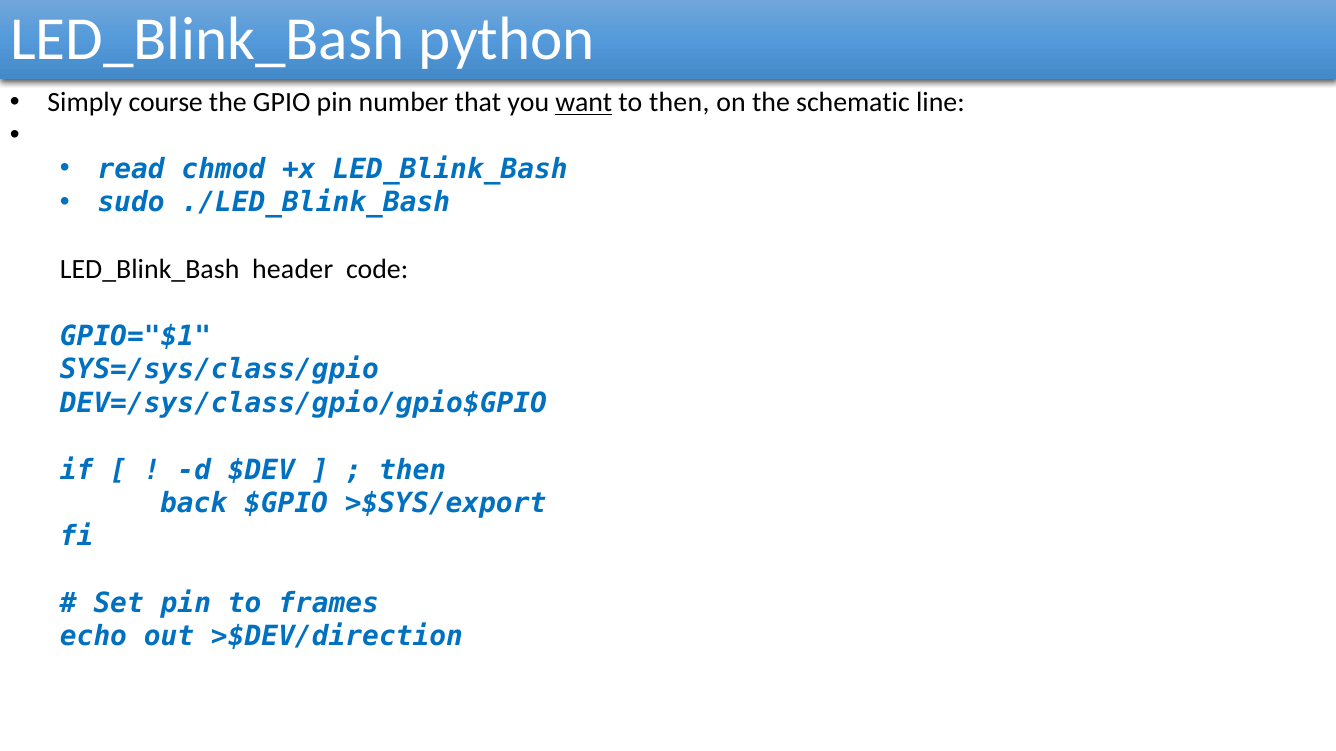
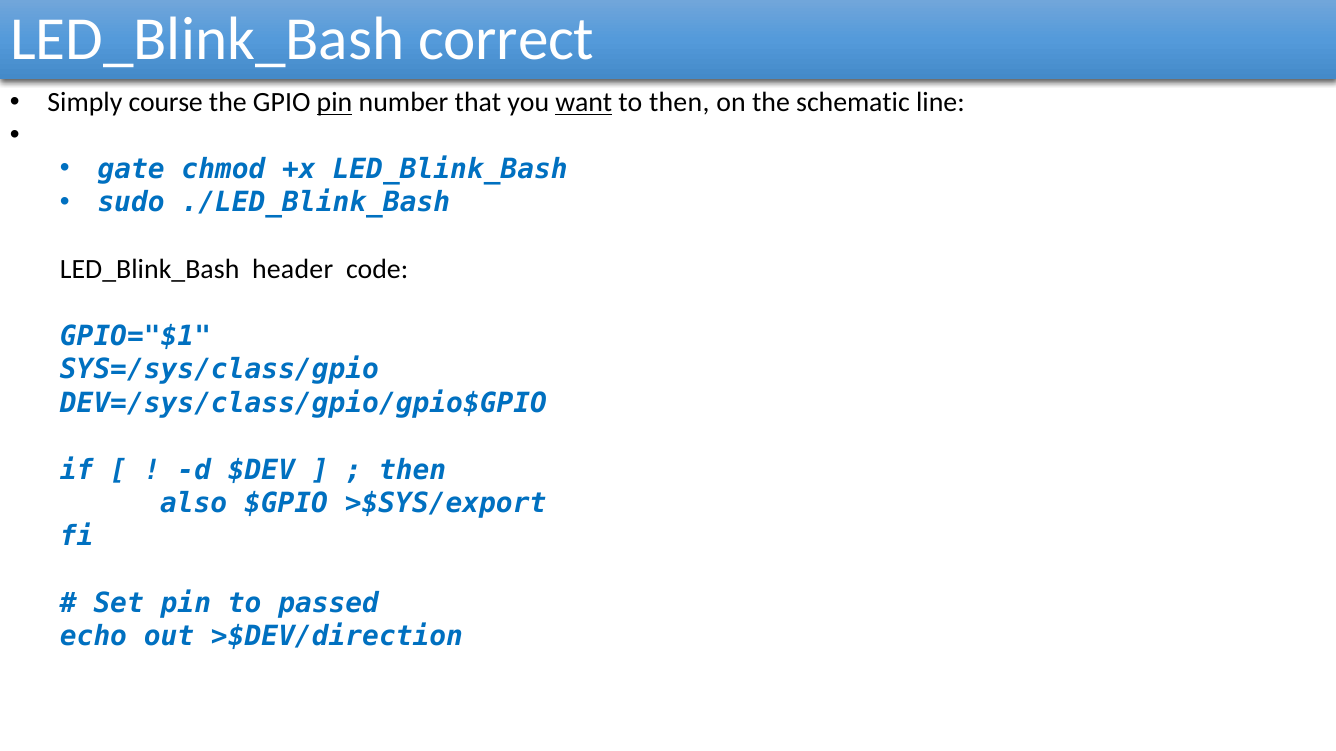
python: python -> correct
pin at (335, 103) underline: none -> present
read: read -> gate
back: back -> also
frames: frames -> passed
